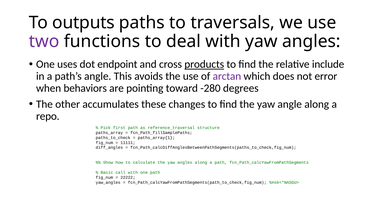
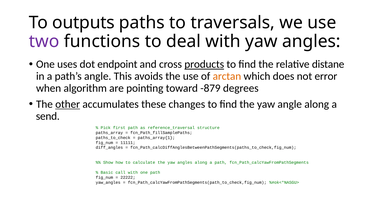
include: include -> distane
arctan colour: purple -> orange
behaviors: behaviors -> algorithm
-280: -280 -> -879
other underline: none -> present
repo: repo -> send
